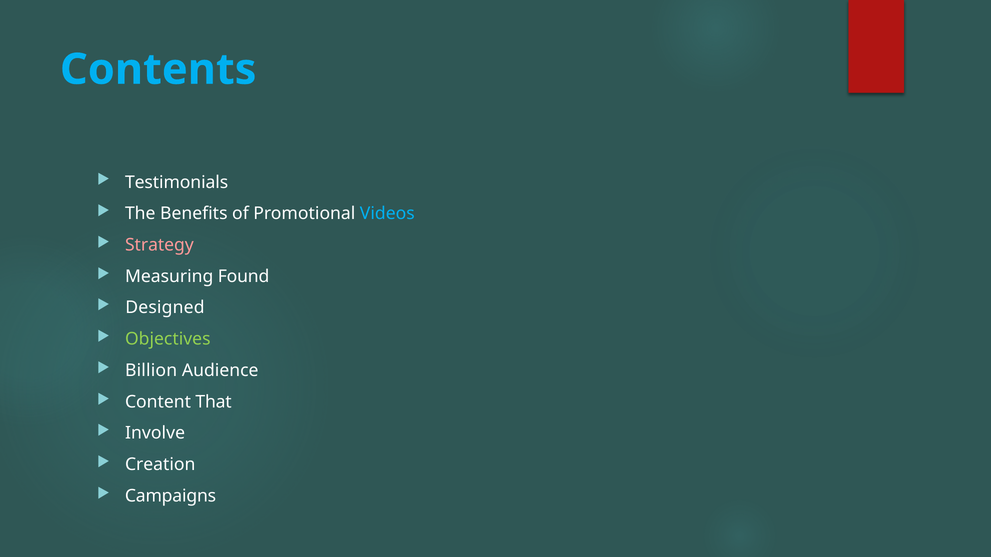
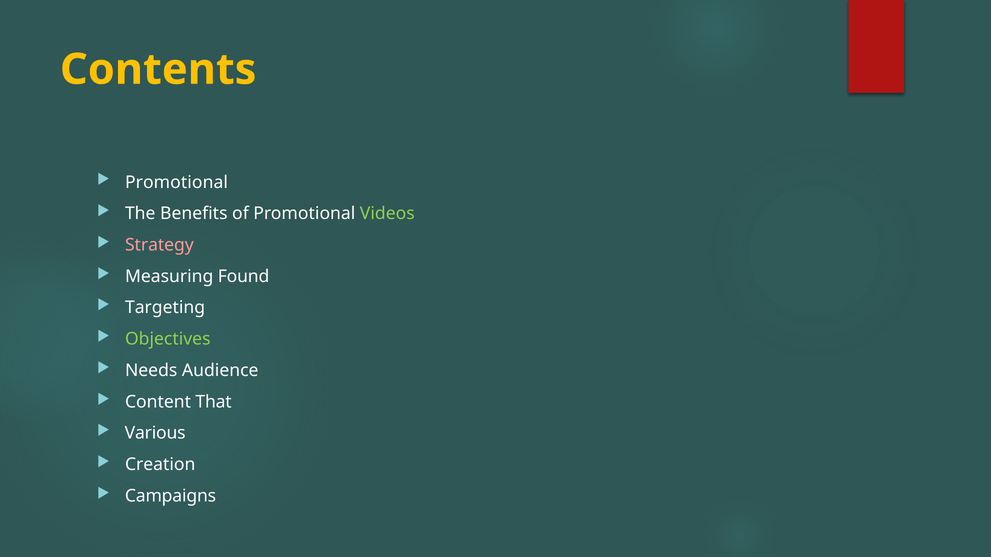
Contents colour: light blue -> yellow
Testimonials at (177, 182): Testimonials -> Promotional
Videos colour: light blue -> light green
Designed: Designed -> Targeting
Billion: Billion -> Needs
Involve: Involve -> Various
